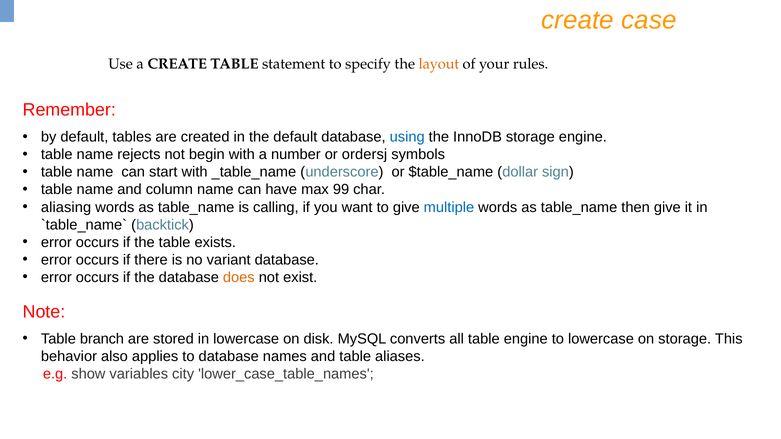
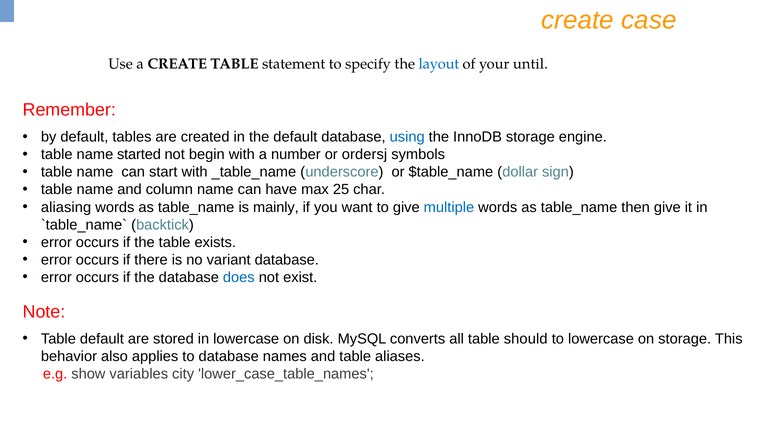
layout colour: orange -> blue
rules: rules -> until
rejects: rejects -> started
99: 99 -> 25
calling: calling -> mainly
does colour: orange -> blue
Table branch: branch -> default
table engine: engine -> should
